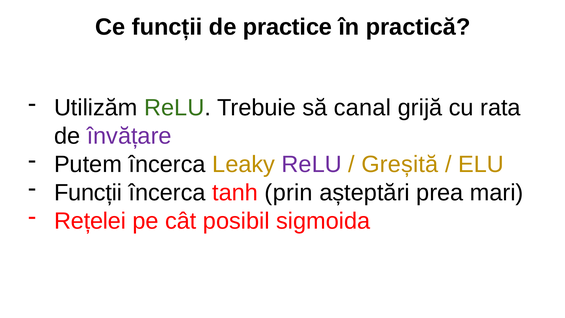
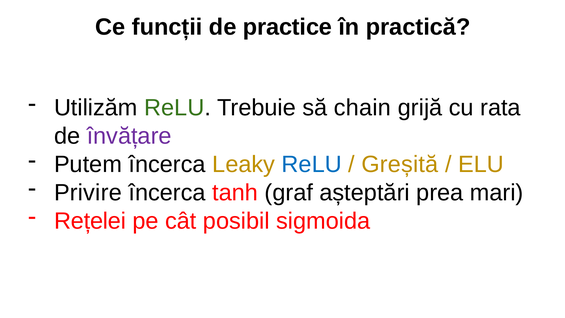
canal: canal -> chain
ReLU at (312, 164) colour: purple -> blue
Funcții at (88, 193): Funcții -> Privire
prin: prin -> graf
